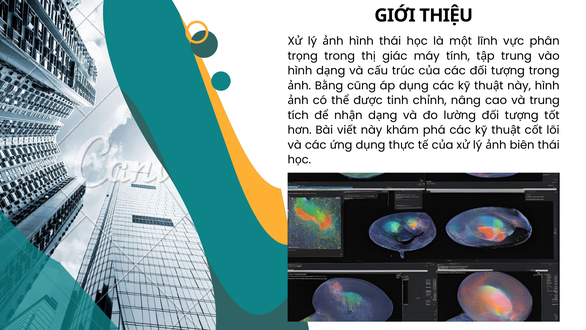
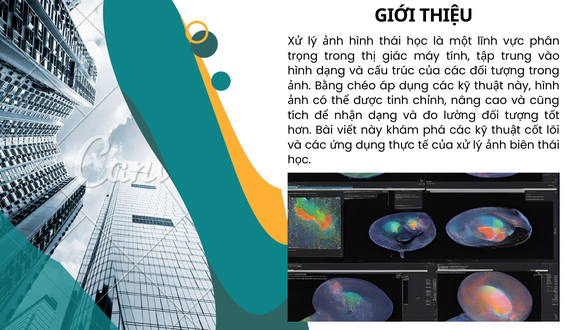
cũng: cũng -> chéo
và trung: trung -> cũng
